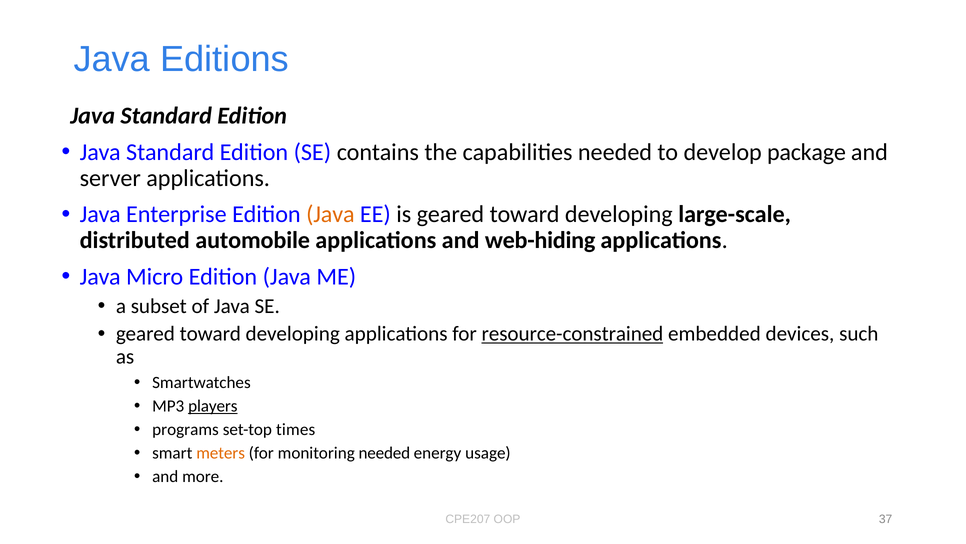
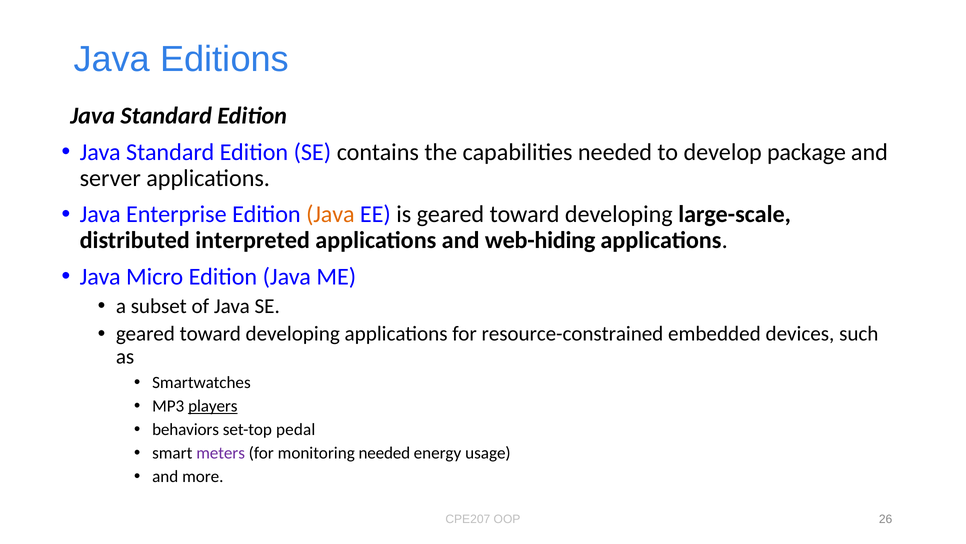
automobile: automobile -> interpreted
resource-constrained underline: present -> none
programs: programs -> behaviors
times: times -> pedal
meters colour: orange -> purple
37: 37 -> 26
